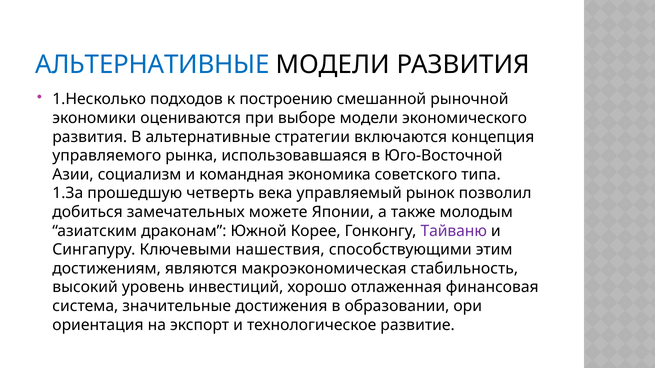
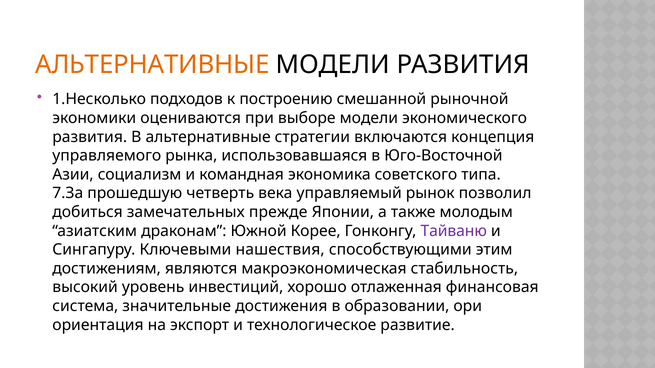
АЛЬТЕРНАТИВНЫЕ at (152, 65) colour: blue -> orange
1.За: 1.За -> 7.За
можете: можете -> прежде
